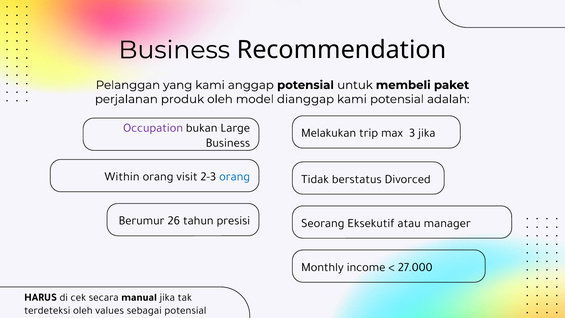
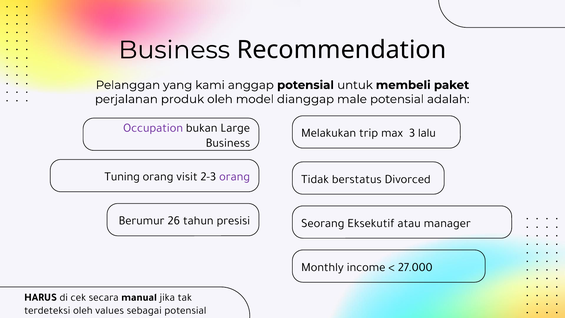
dianggap kami: kami -> male
3 jika: jika -> lalu
Within: Within -> Tuning
orang at (235, 176) colour: blue -> purple
